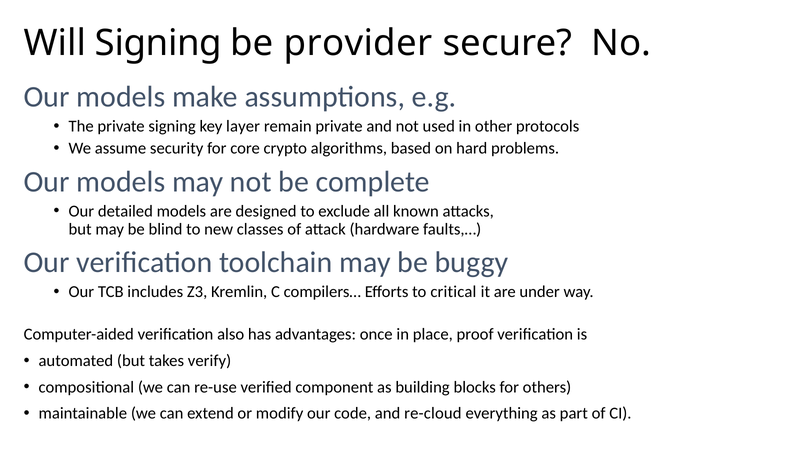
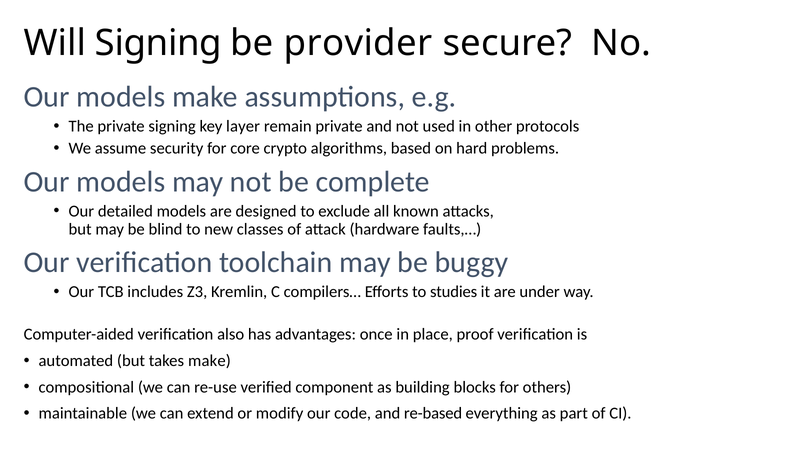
critical: critical -> studies
takes verify: verify -> make
re-cloud: re-cloud -> re-based
